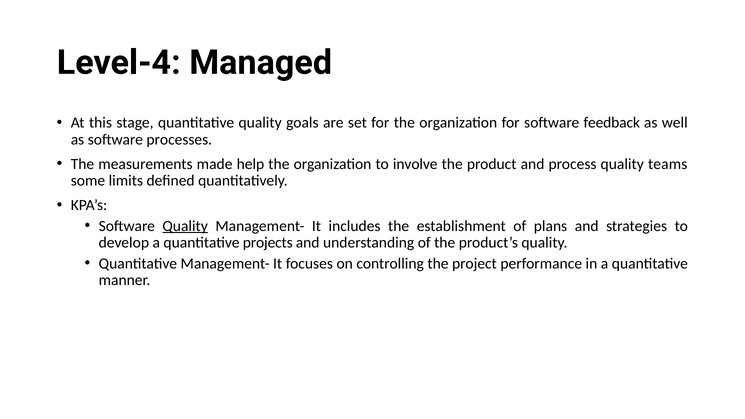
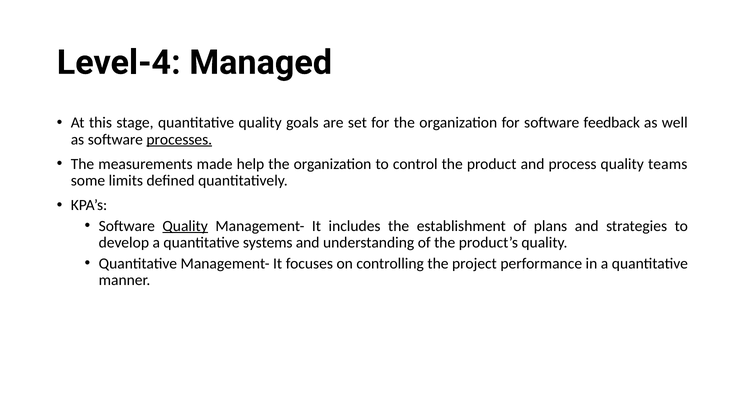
processes underline: none -> present
involve: involve -> control
projects: projects -> systems
